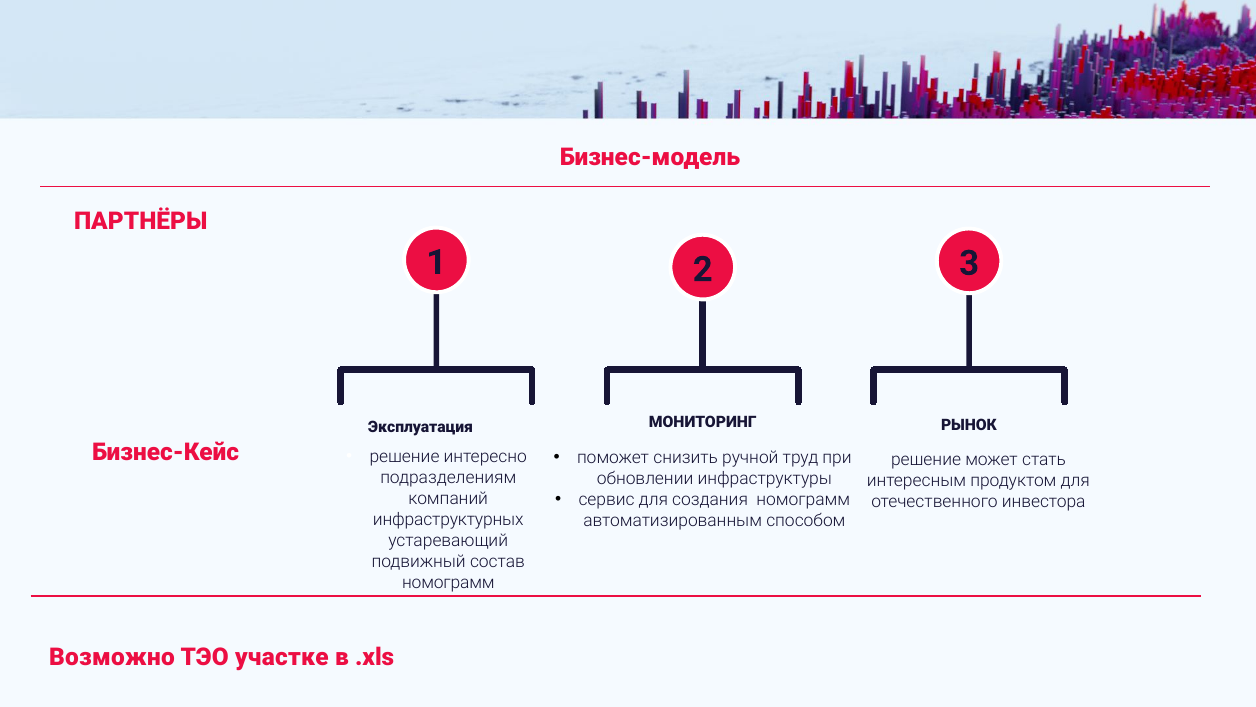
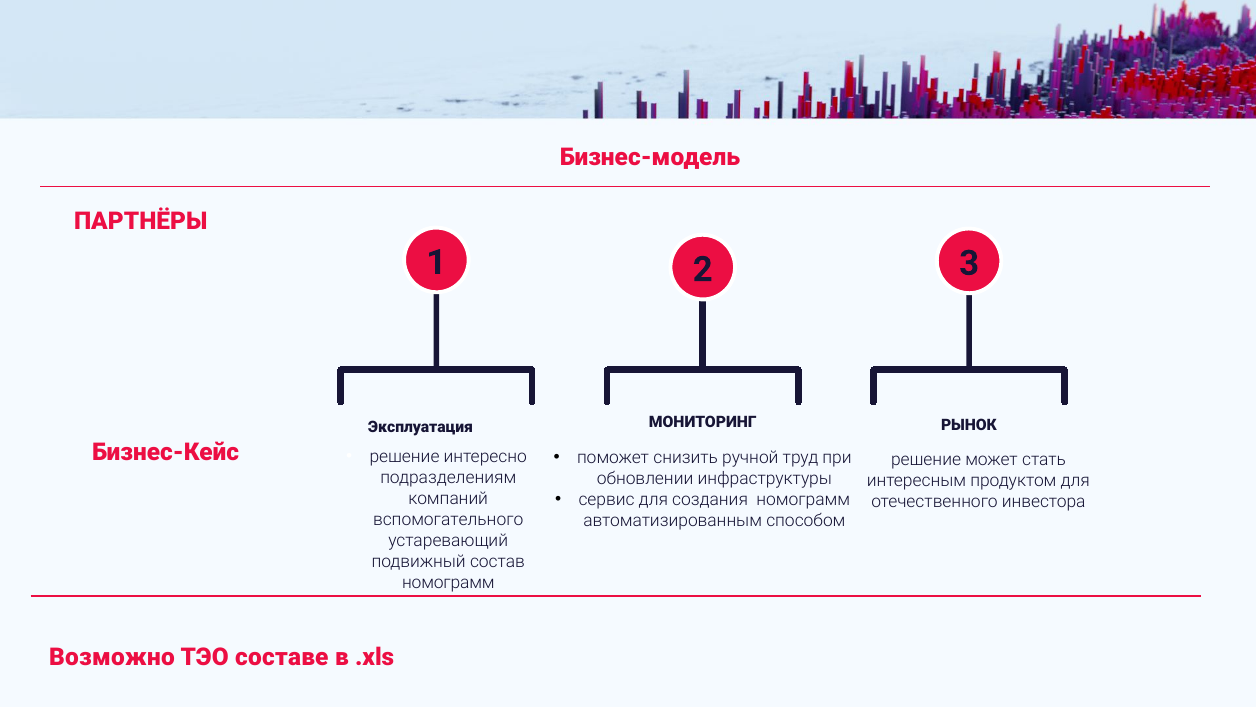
инфраструктурных: инфраструктурных -> вспомогательного
участке: участке -> составе
